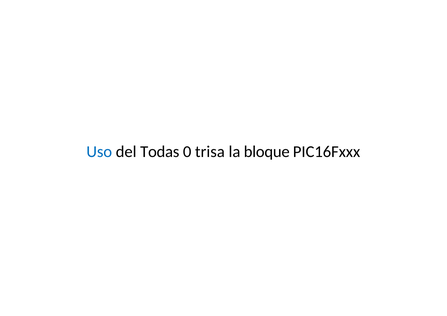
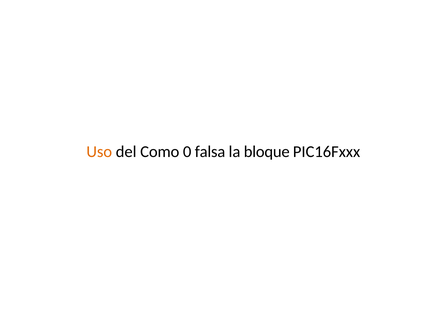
Uso colour: blue -> orange
Todas: Todas -> Como
trisa: trisa -> falsa
